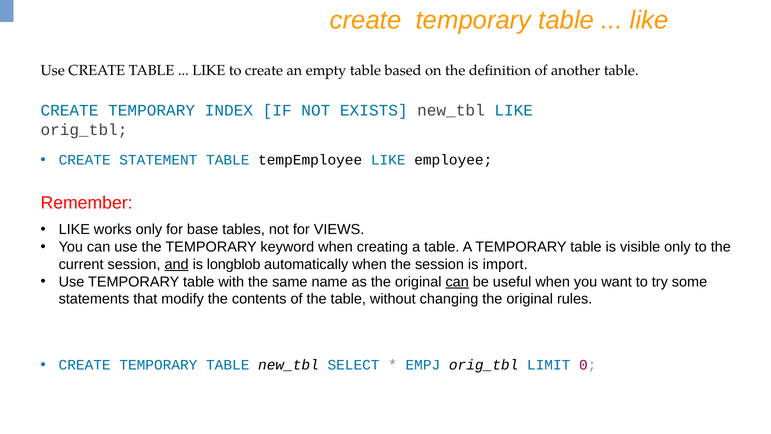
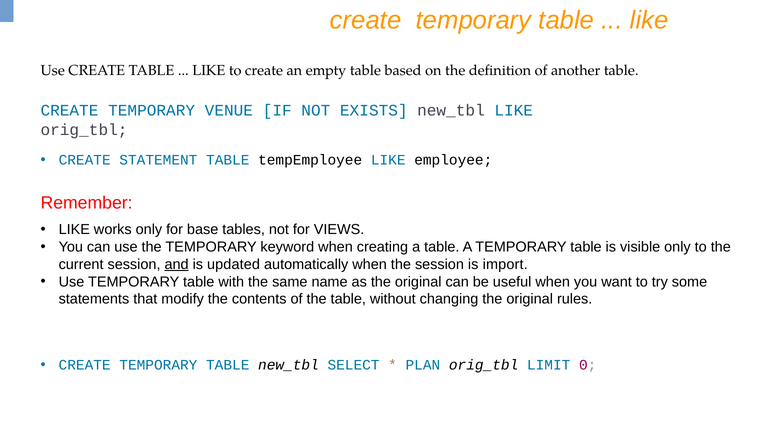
INDEX: INDEX -> VENUE
longblob: longblob -> updated
can at (457, 282) underline: present -> none
EMPJ: EMPJ -> PLAN
